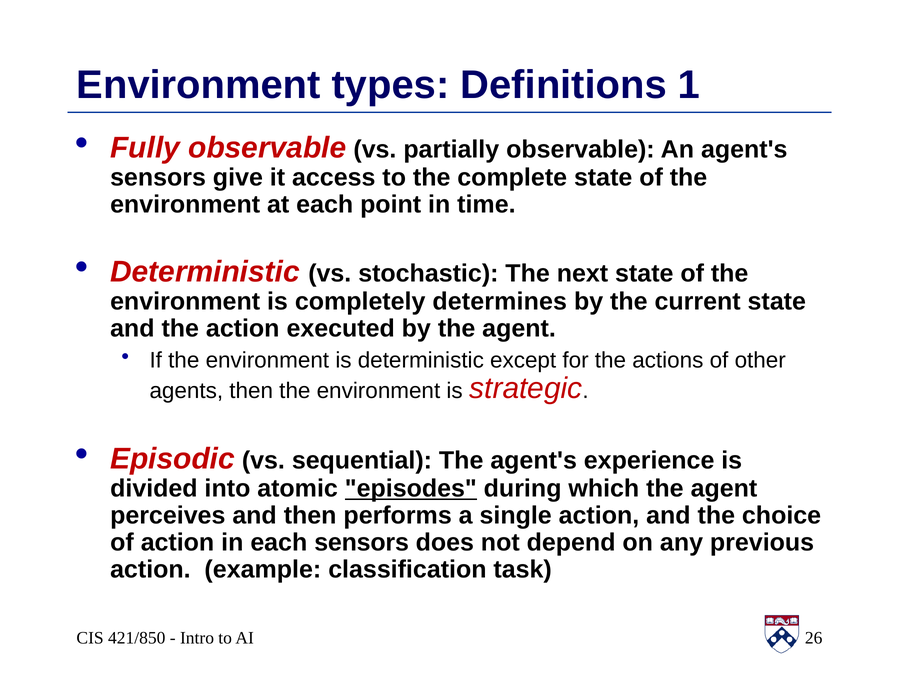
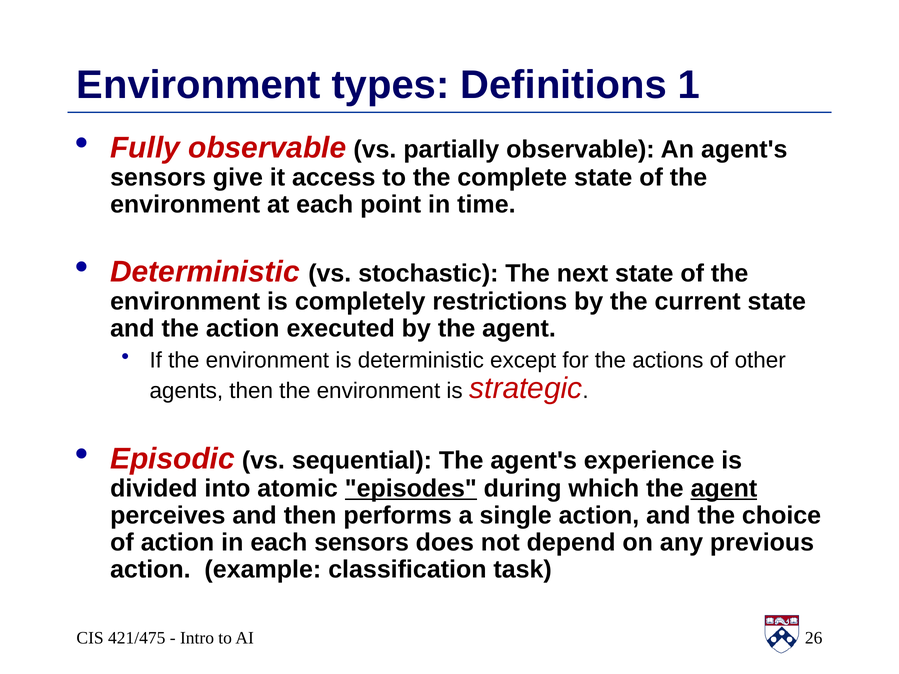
determines: determines -> restrictions
agent at (724, 489) underline: none -> present
421/850: 421/850 -> 421/475
